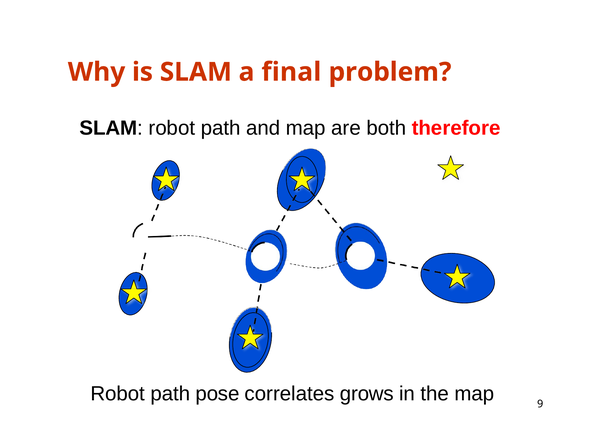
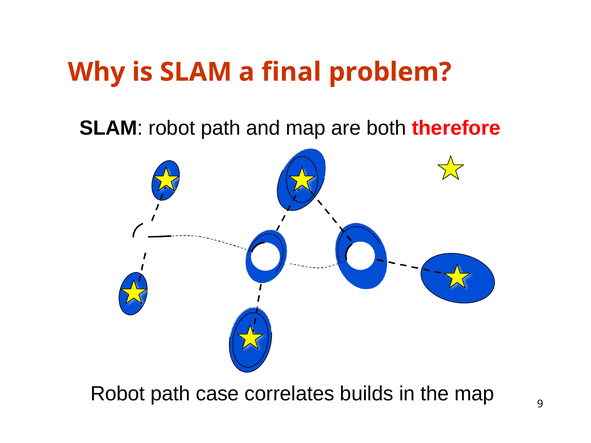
pose: pose -> case
grows: grows -> builds
